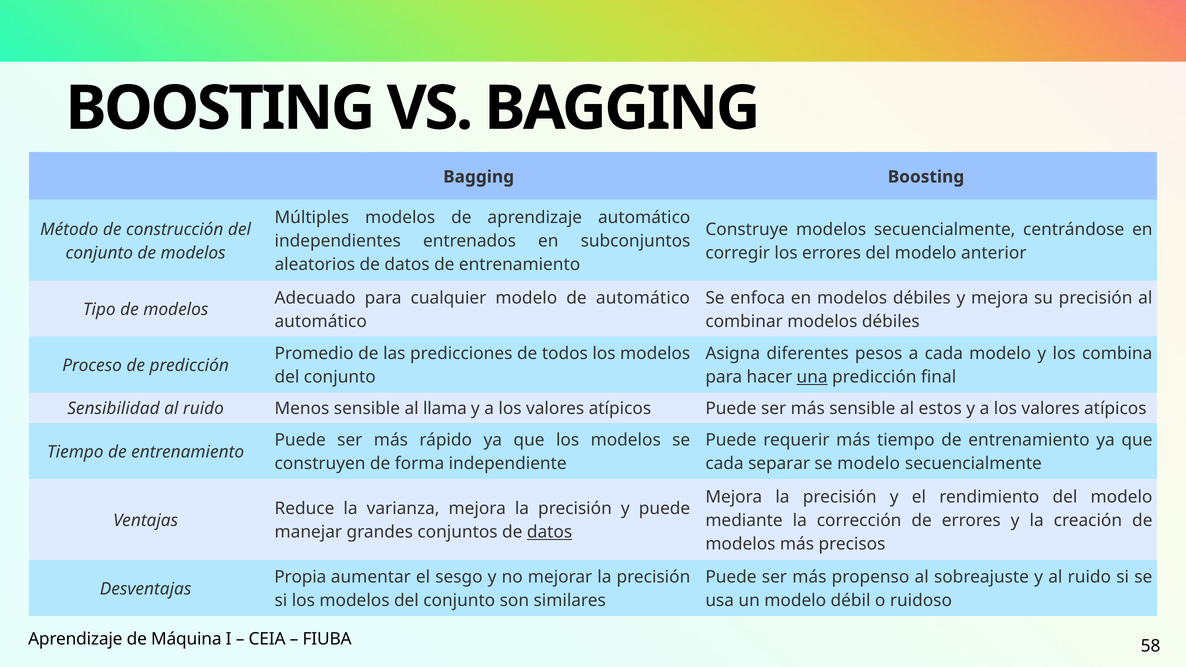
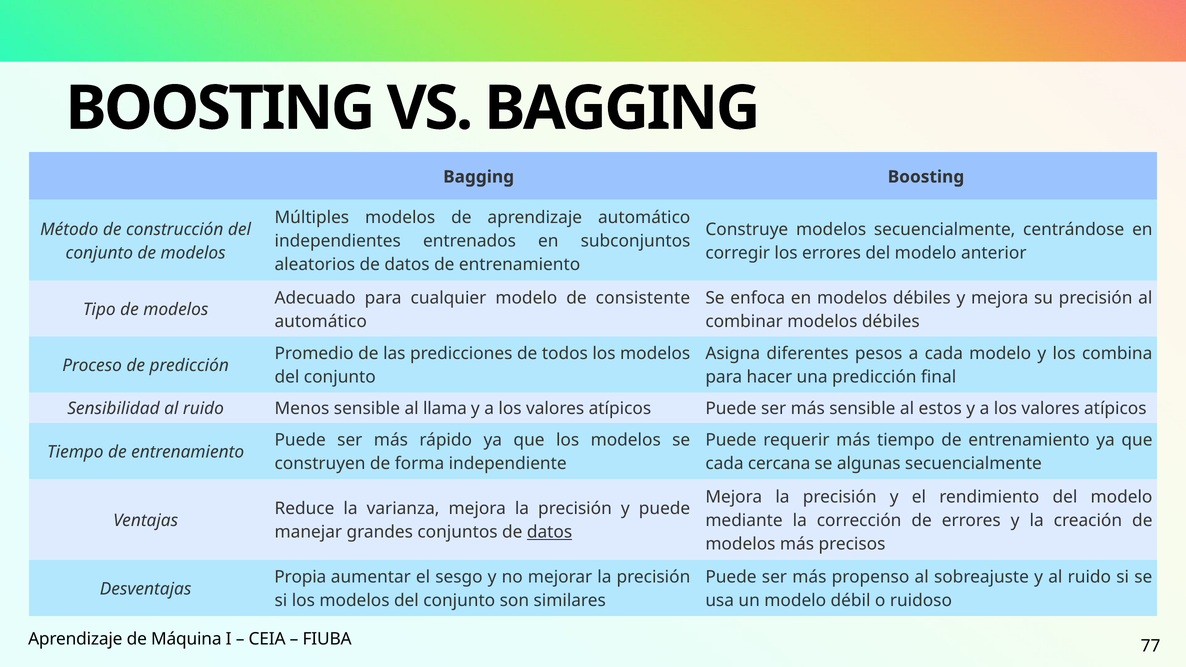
de automático: automático -> consistente
una underline: present -> none
separar: separar -> cercana
se modelo: modelo -> algunas
58: 58 -> 77
